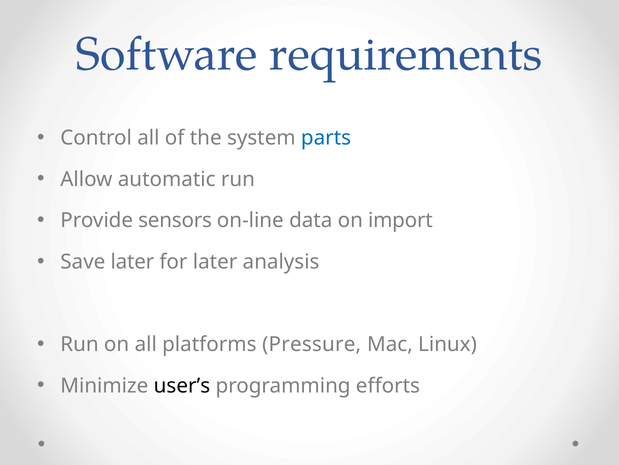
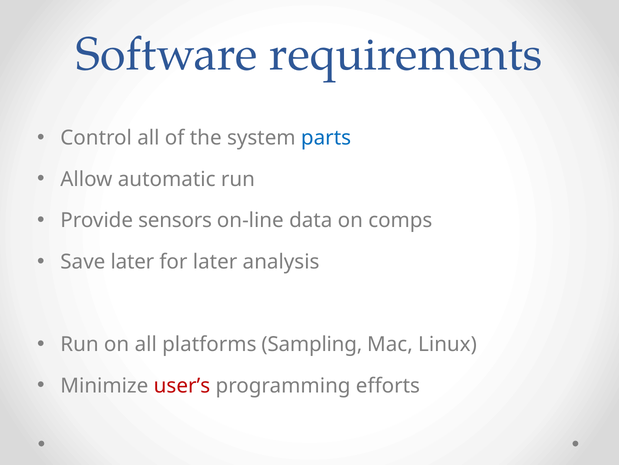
import: import -> comps
Pressure: Pressure -> Sampling
user’s colour: black -> red
